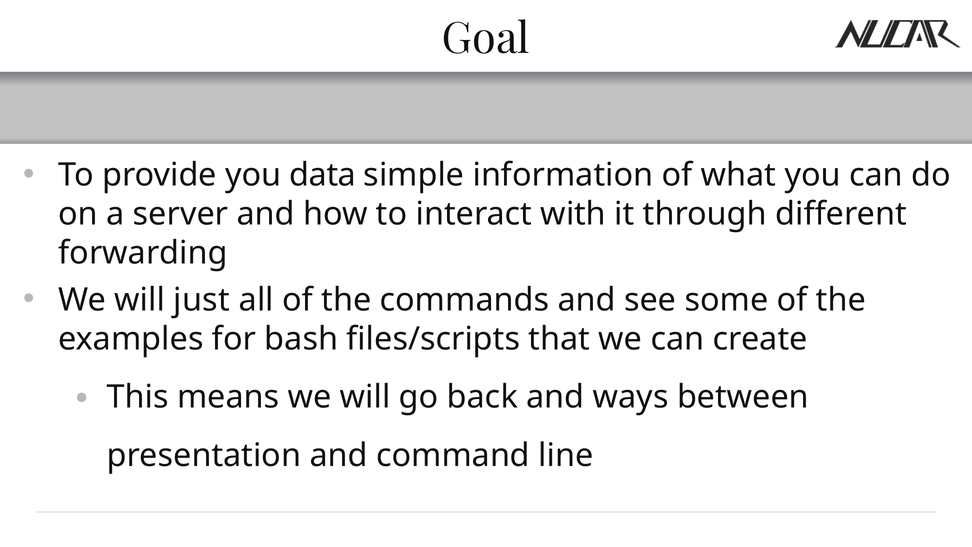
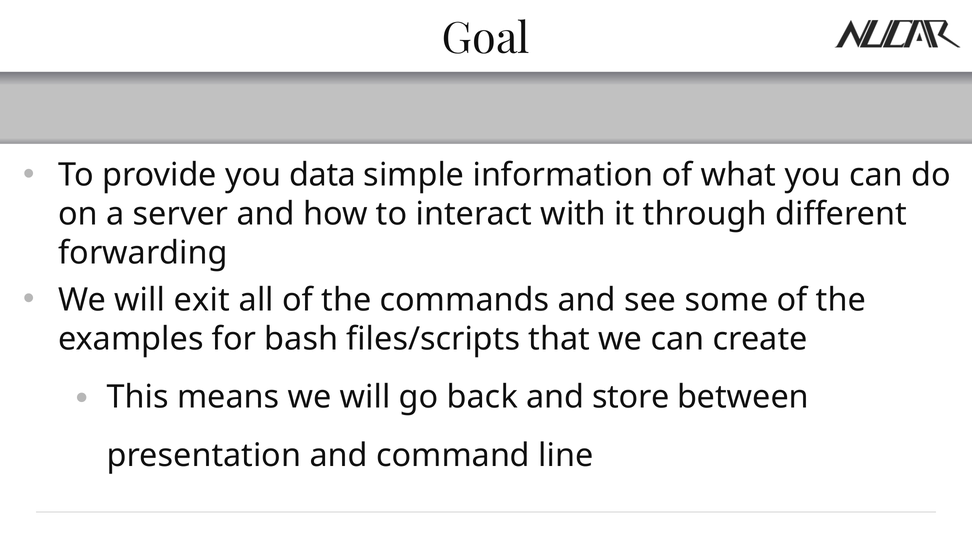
just: just -> exit
ways: ways -> store
